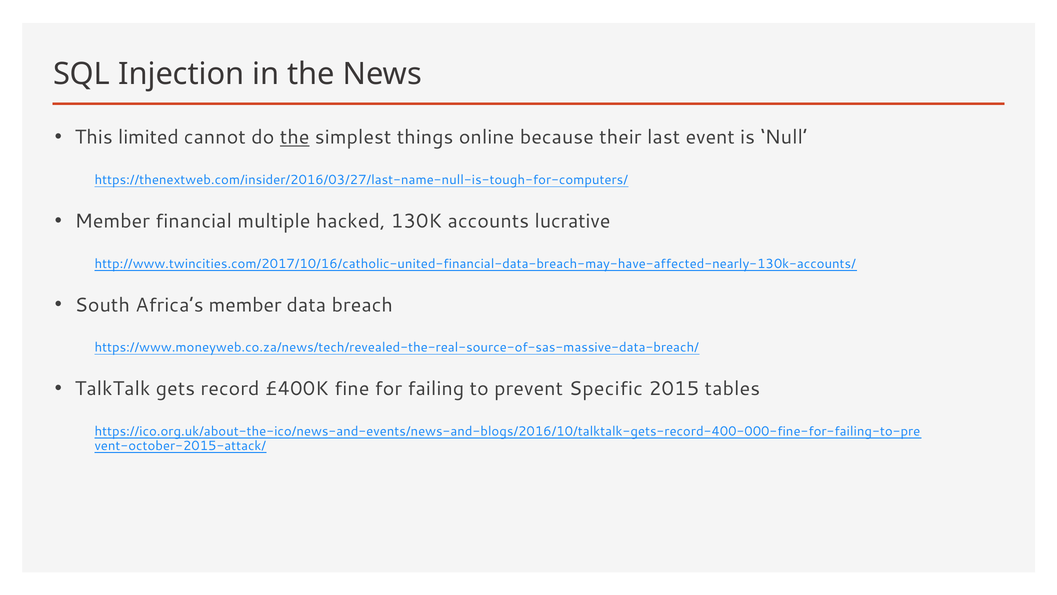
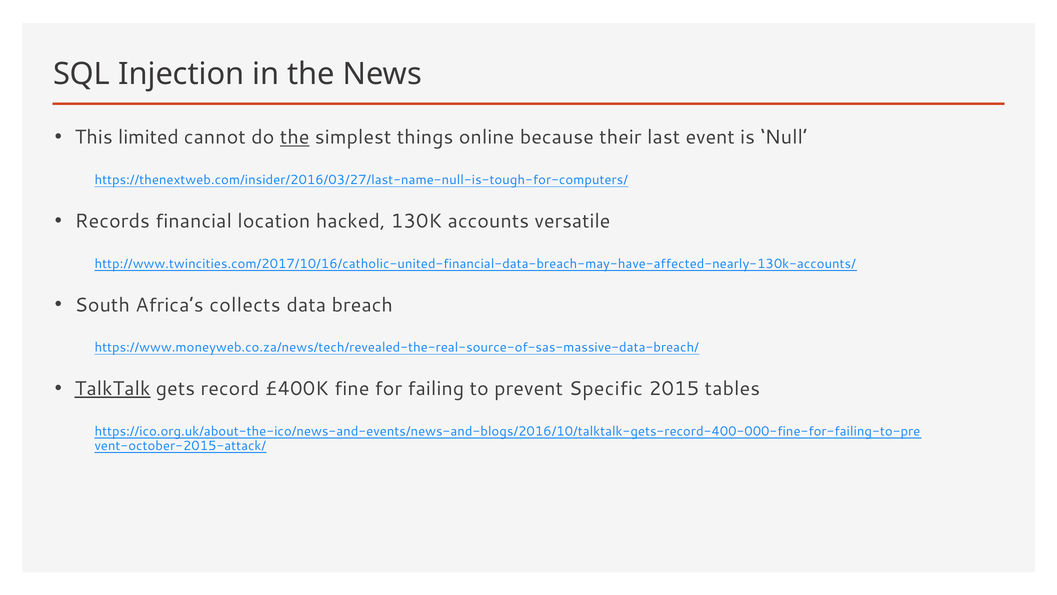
Member at (112, 221): Member -> Records
multiple: multiple -> location
lucrative: lucrative -> versatile
Africa’s member: member -> collects
TalkTalk underline: none -> present
